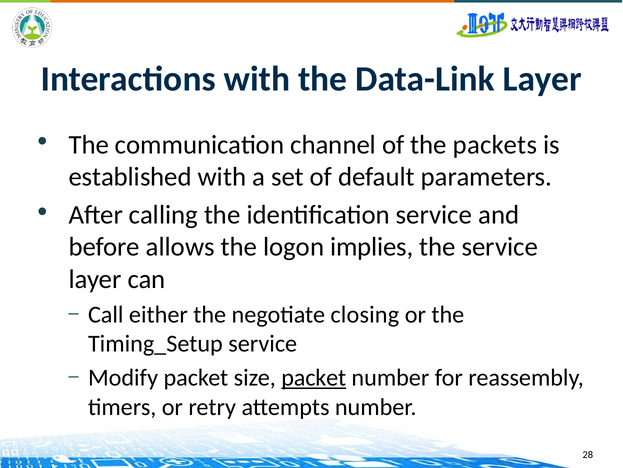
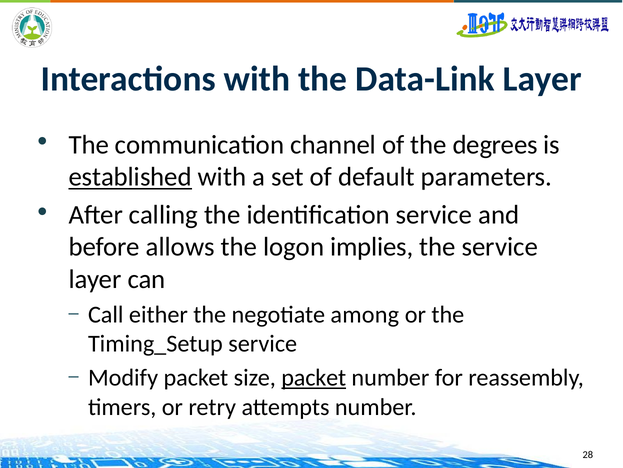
packets: packets -> degrees
established underline: none -> present
closing: closing -> among
